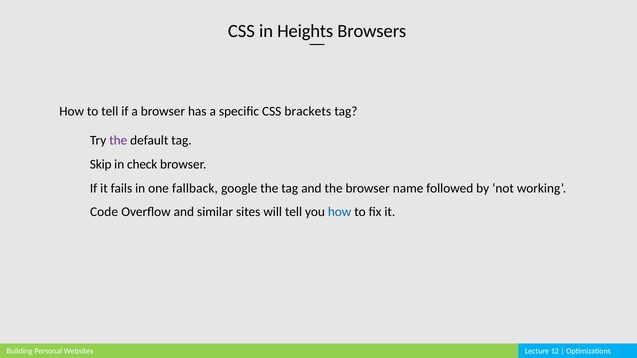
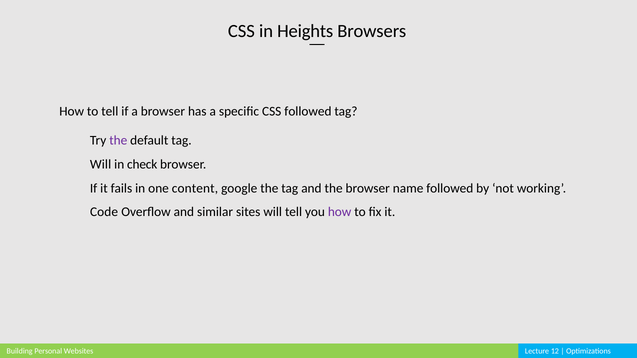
CSS brackets: brackets -> followed
Skip at (101, 164): Skip -> Will
fallback: fallback -> content
how at (340, 212) colour: blue -> purple
